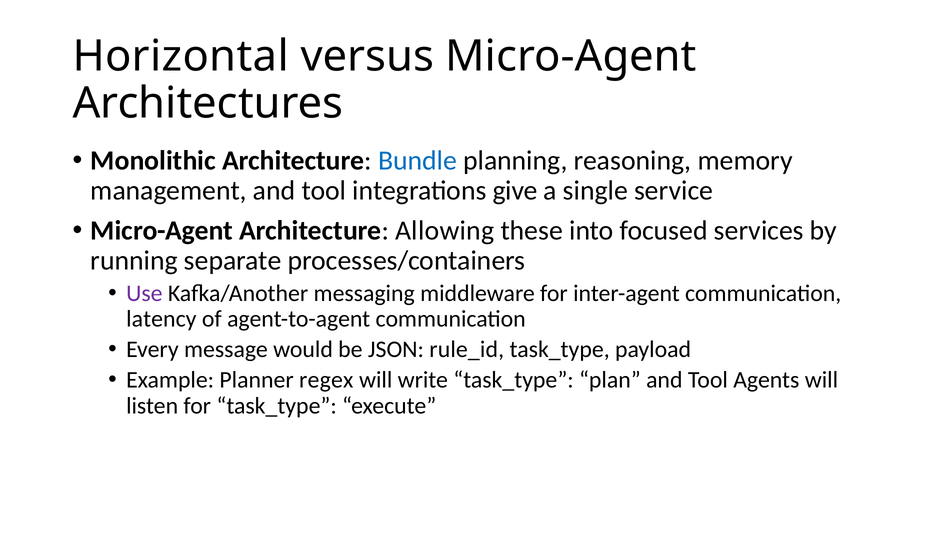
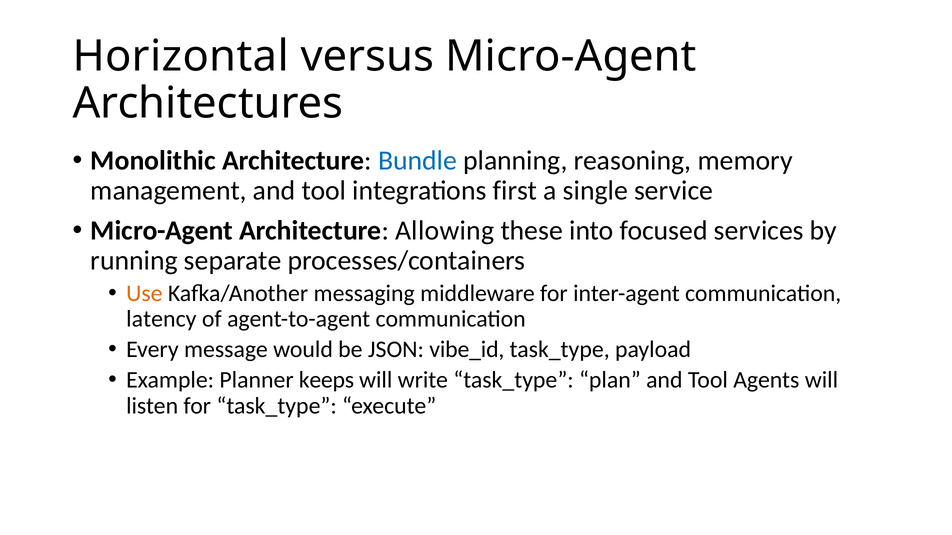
give: give -> first
Use colour: purple -> orange
rule_id: rule_id -> vibe_id
regex: regex -> keeps
